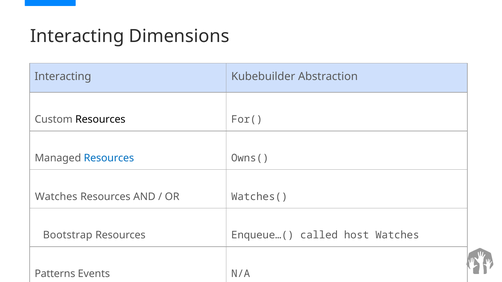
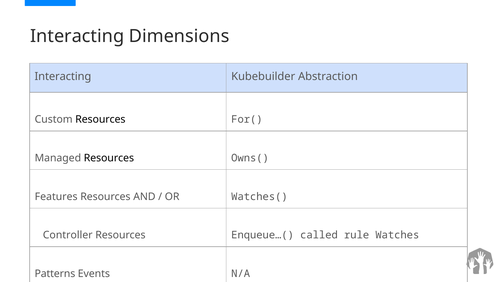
Resources at (109, 158) colour: blue -> black
Watches at (56, 197): Watches -> Features
Bootstrap: Bootstrap -> Controller
host: host -> rule
